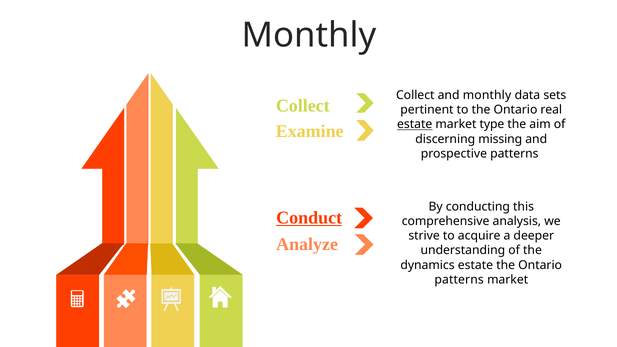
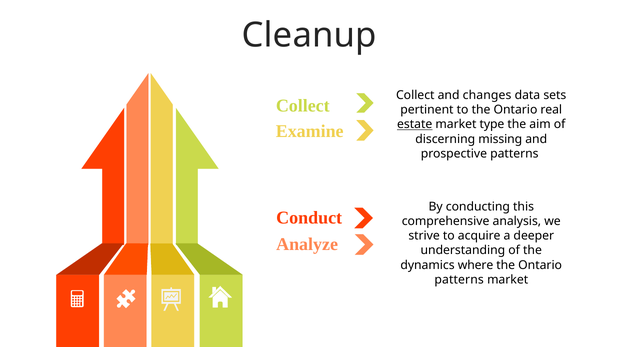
Monthly at (309, 35): Monthly -> Cleanup
and monthly: monthly -> changes
Conduct underline: present -> none
dynamics estate: estate -> where
